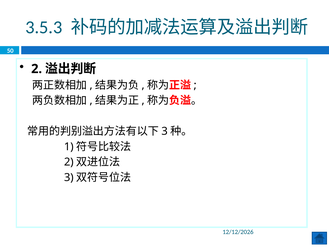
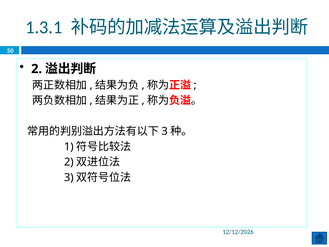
3.5.3: 3.5.3 -> 1.3.1
